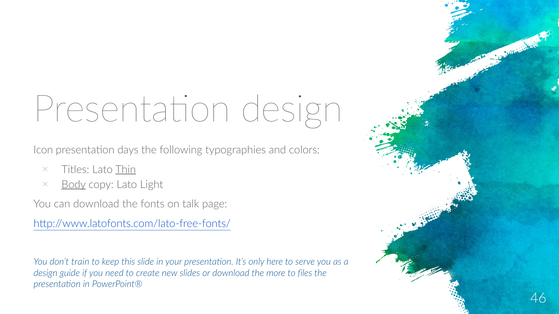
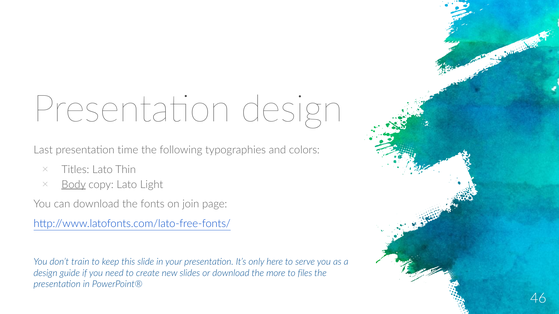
Icon: Icon -> Last
days: days -> time
Thin underline: present -> none
talk: talk -> join
